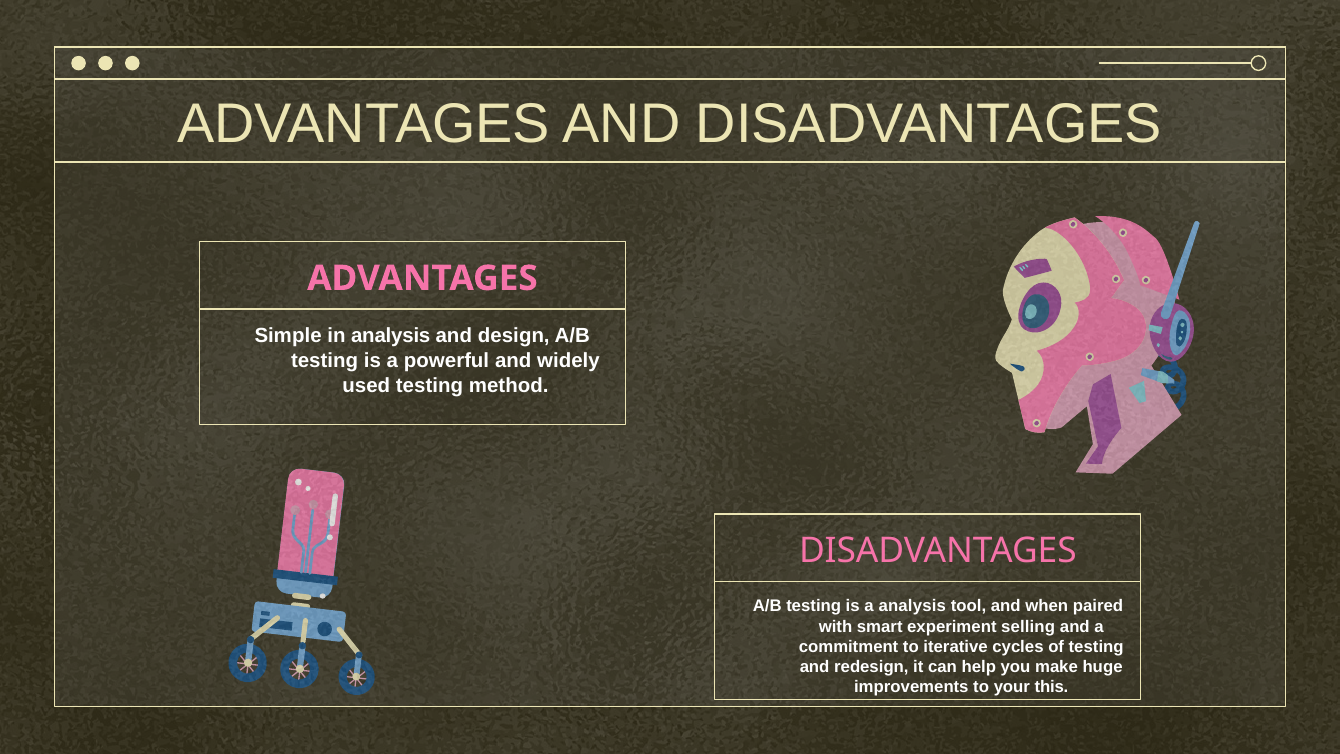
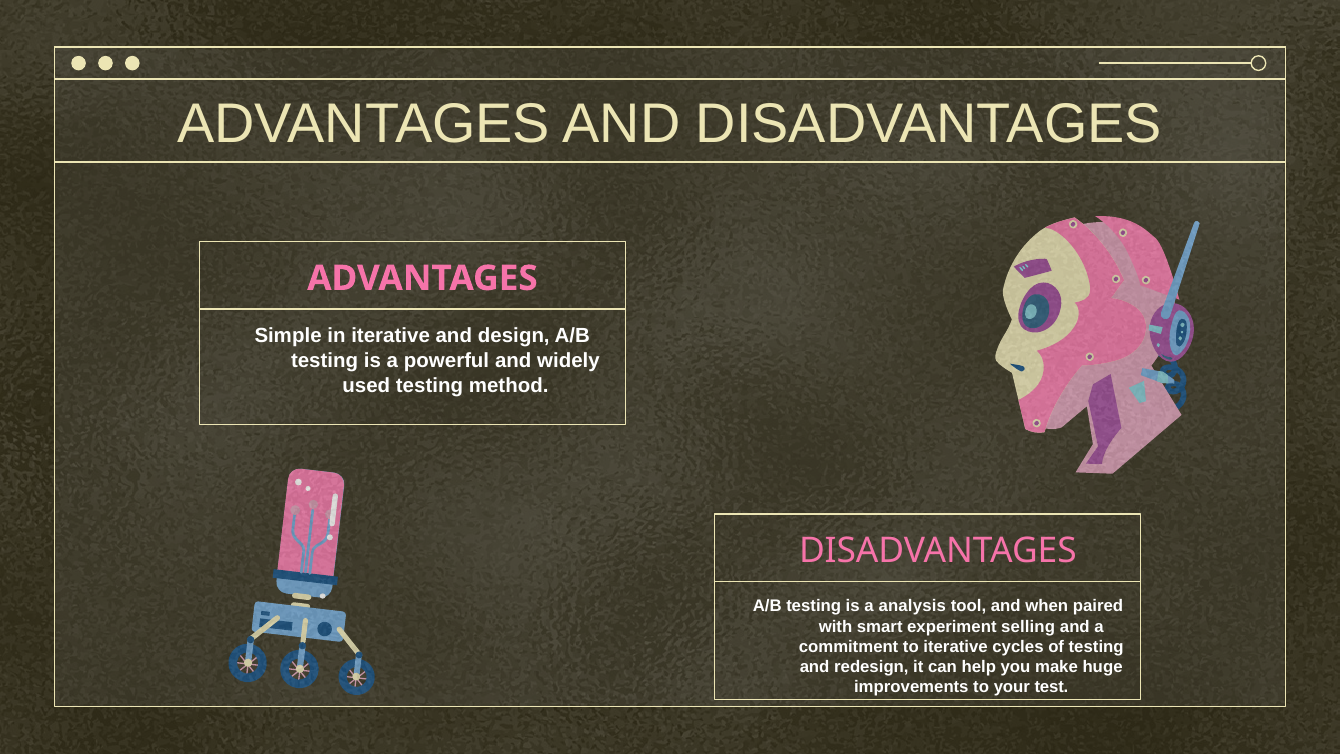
in analysis: analysis -> iterative
this: this -> test
